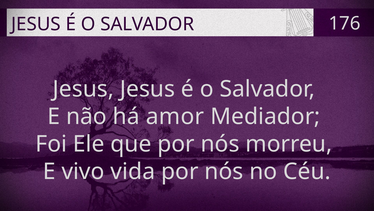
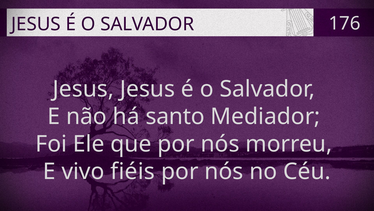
amor: amor -> santo
vida: vida -> fiéis
